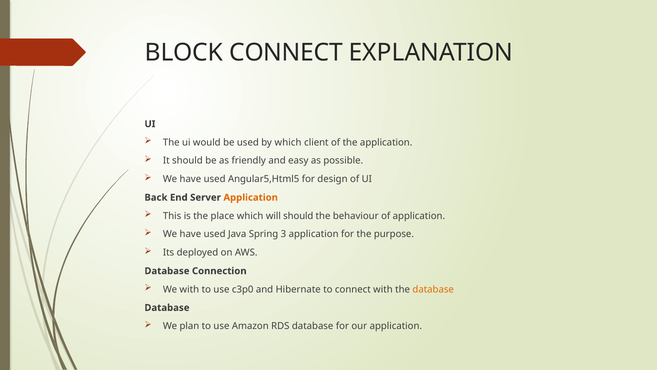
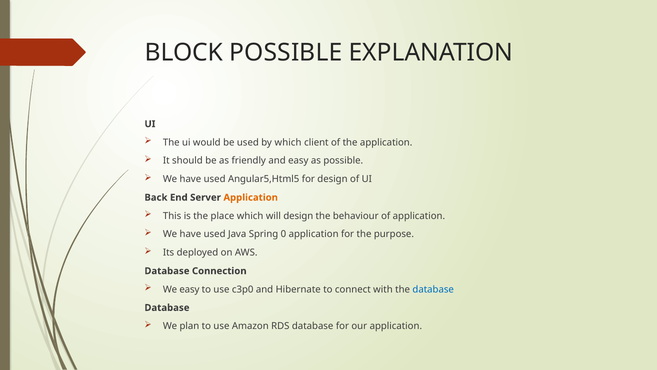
BLOCK CONNECT: CONNECT -> POSSIBLE
will should: should -> design
3: 3 -> 0
We with: with -> easy
database at (433, 289) colour: orange -> blue
